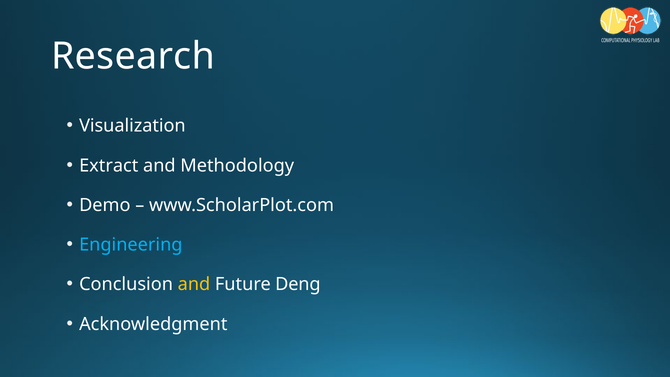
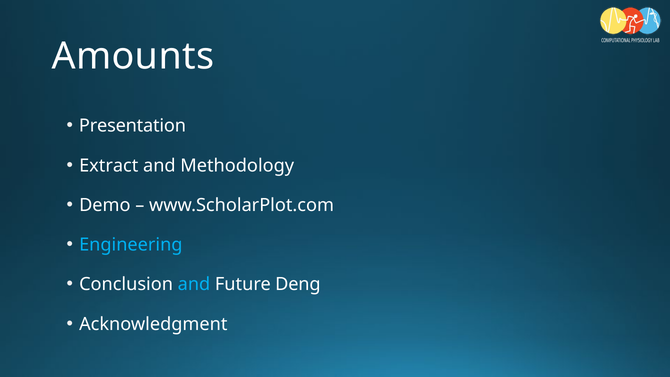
Research: Research -> Amounts
Visualization: Visualization -> Presentation
and at (194, 284) colour: yellow -> light blue
